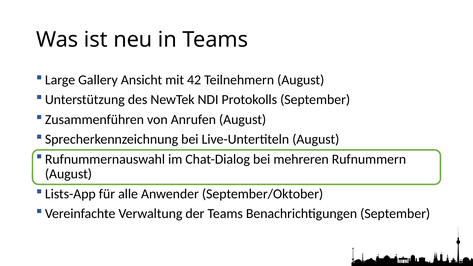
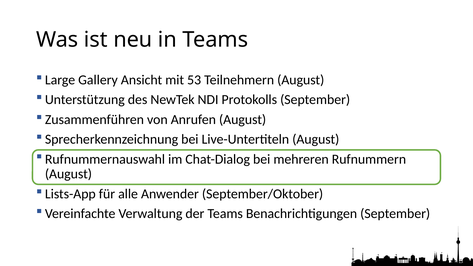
42: 42 -> 53
